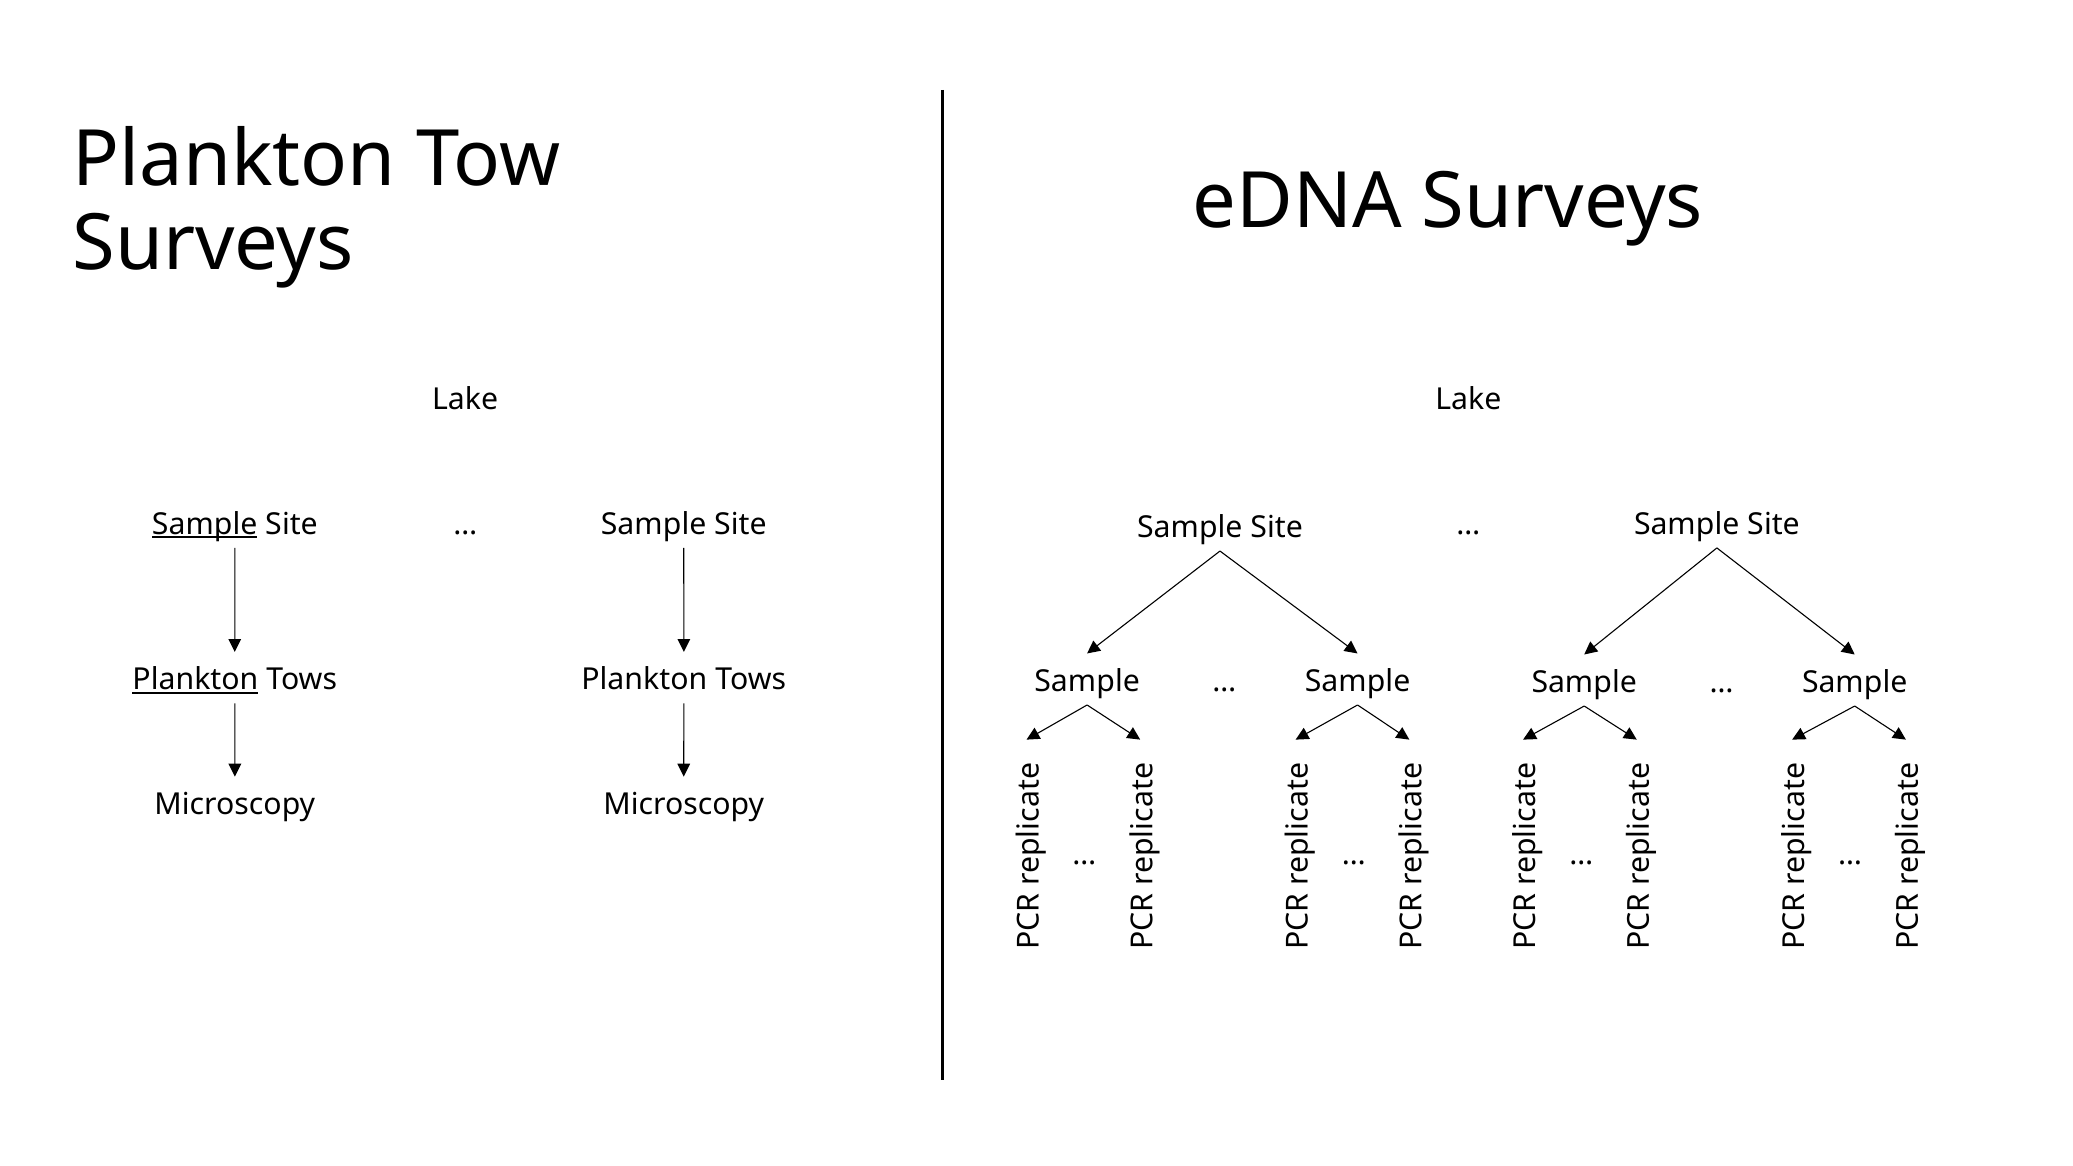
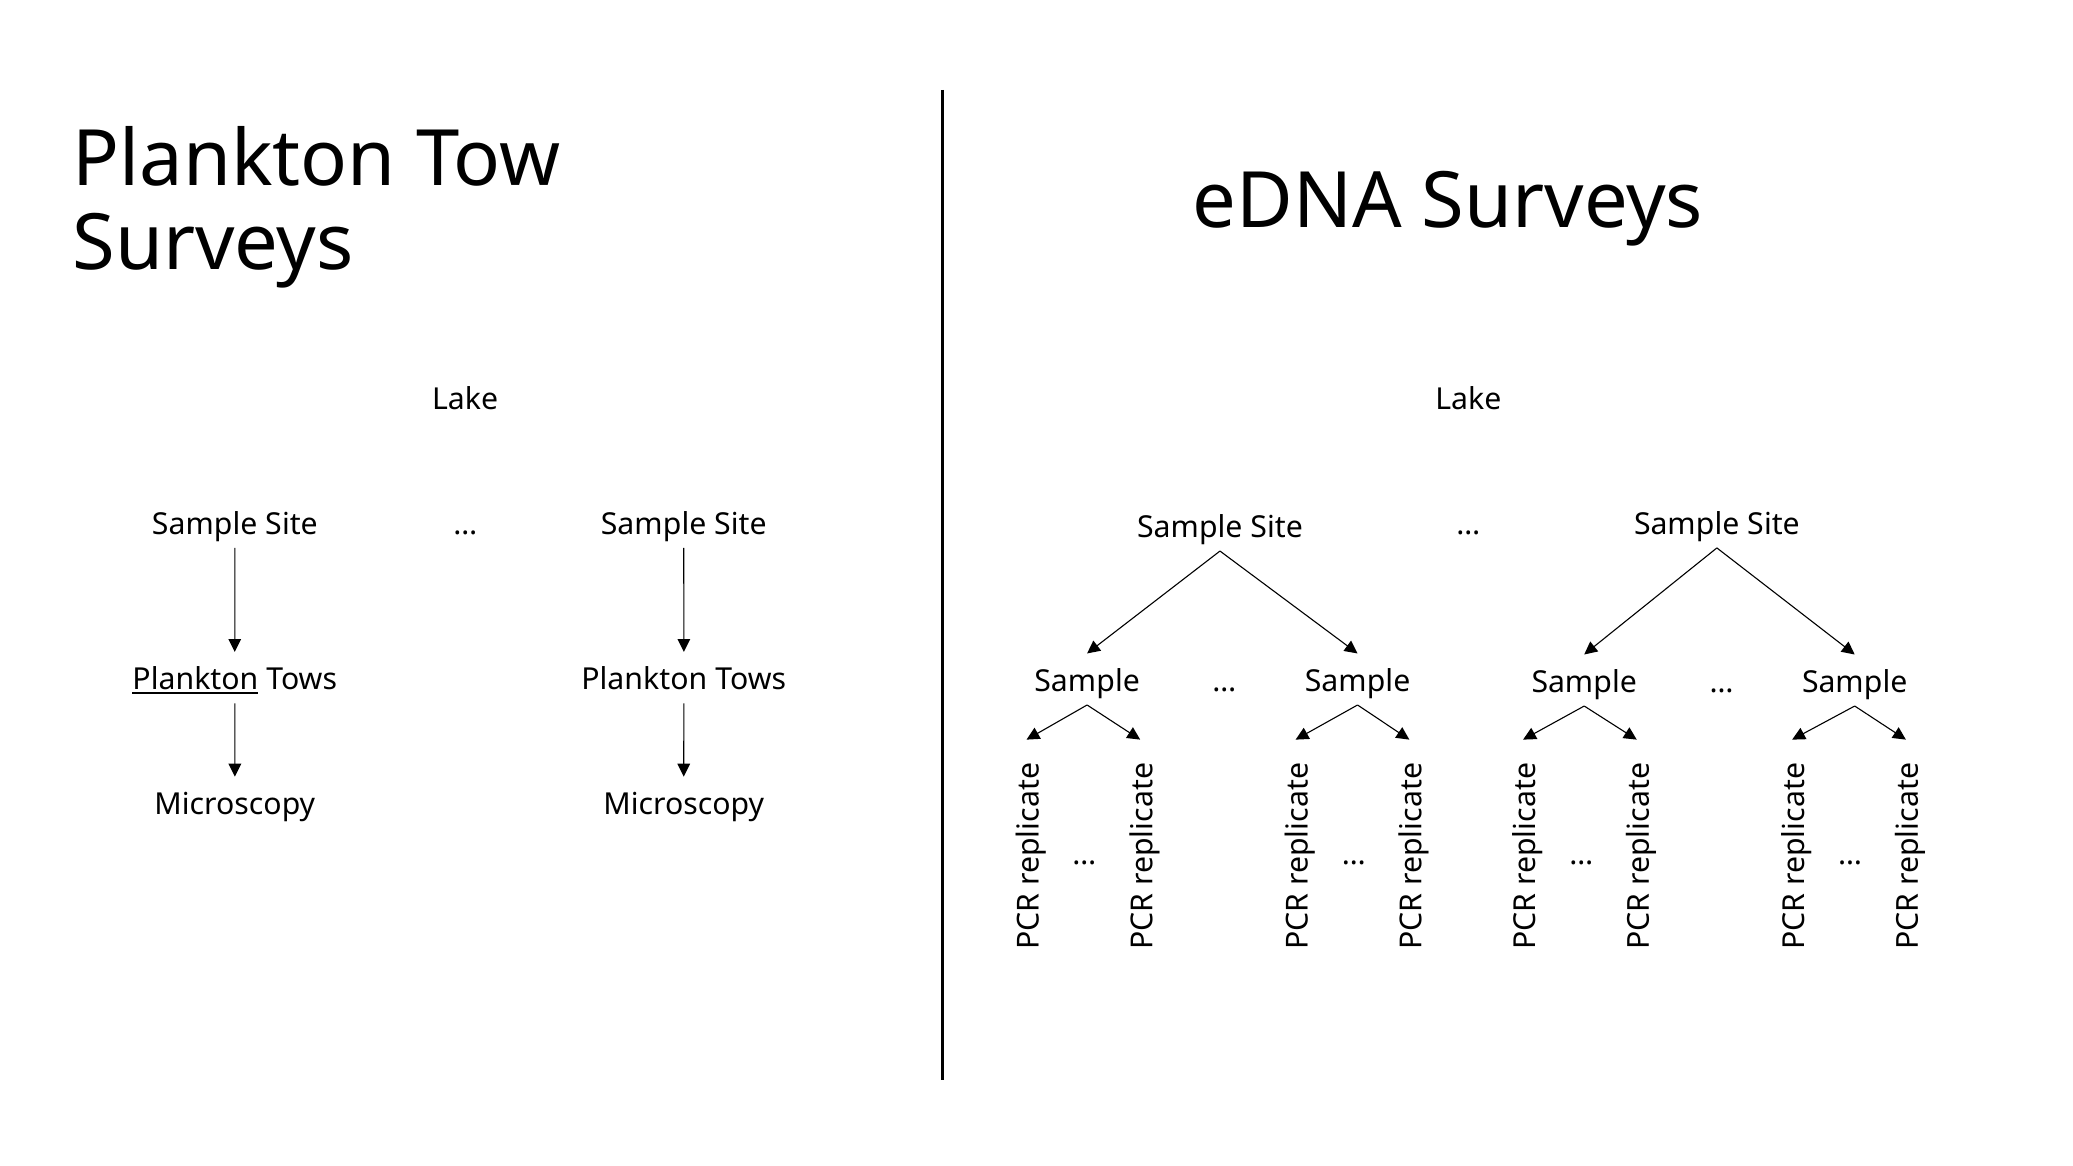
Sample at (205, 524) underline: present -> none
